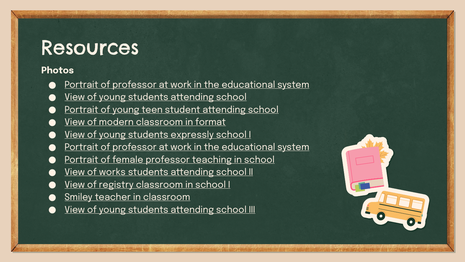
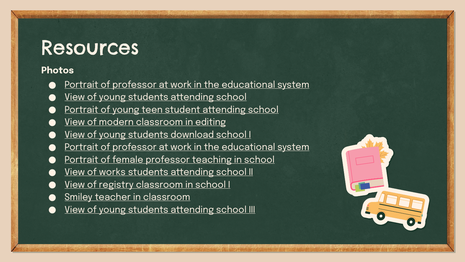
format: format -> editing
expressly: expressly -> download
